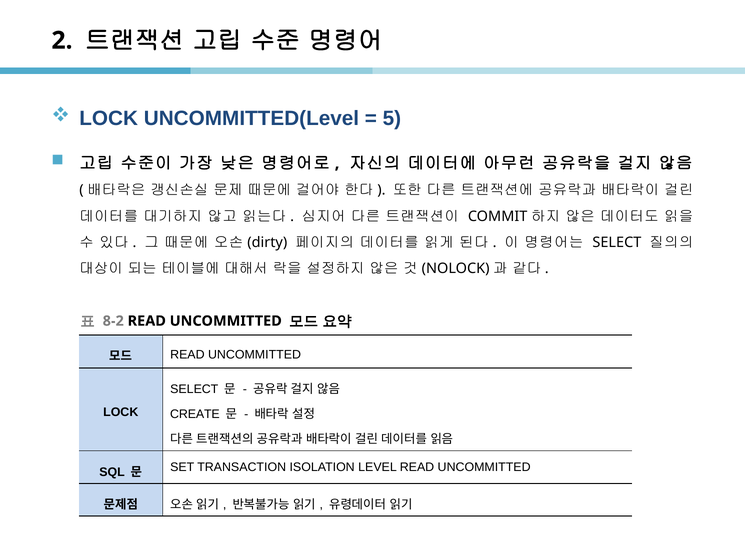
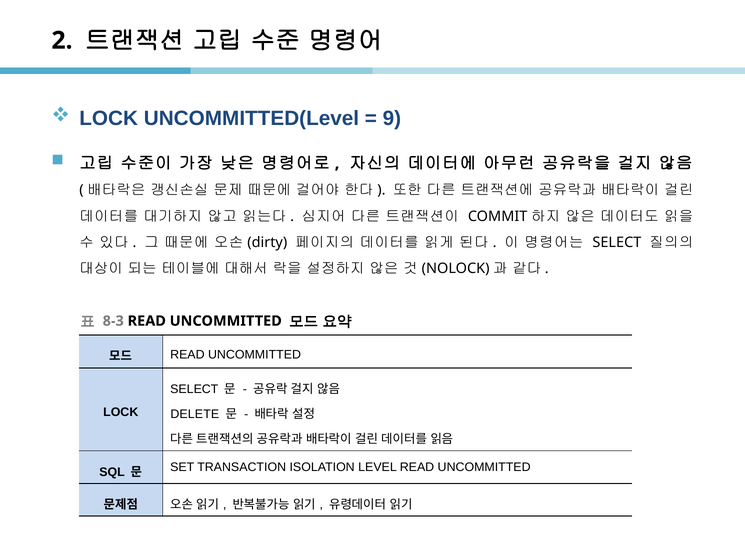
5: 5 -> 9
8-2: 8-2 -> 8-3
CREATE: CREATE -> DELETE
